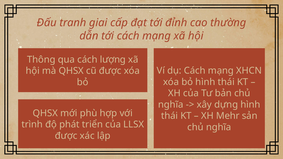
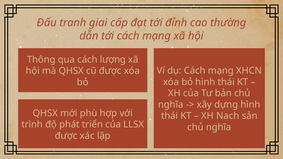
Mehr: Mehr -> Nach
